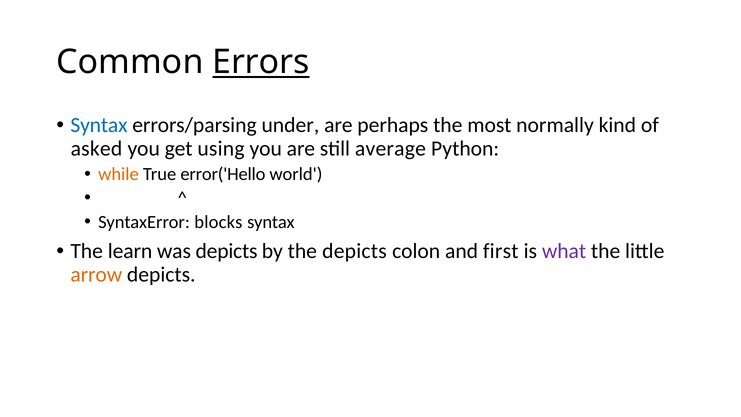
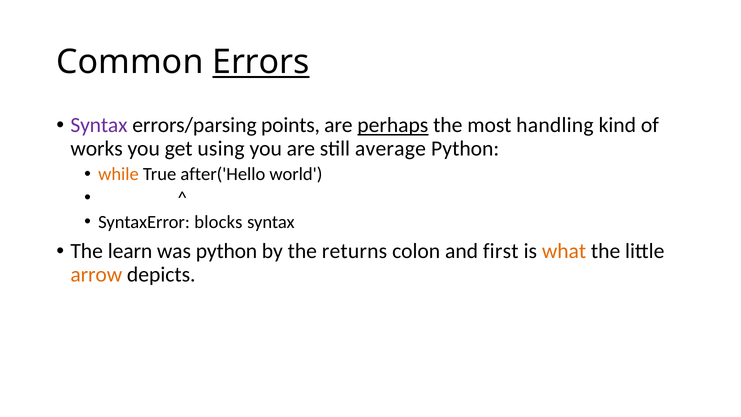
Syntax at (99, 125) colour: blue -> purple
under: under -> points
perhaps underline: none -> present
normally: normally -> handling
asked: asked -> works
error('Hello: error('Hello -> after('Hello
was depicts: depicts -> python
the depicts: depicts -> returns
what colour: purple -> orange
